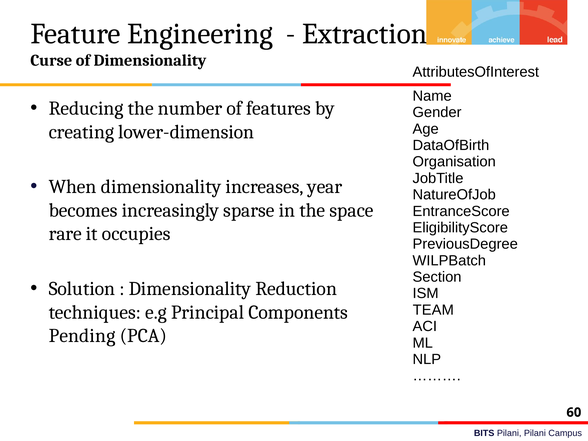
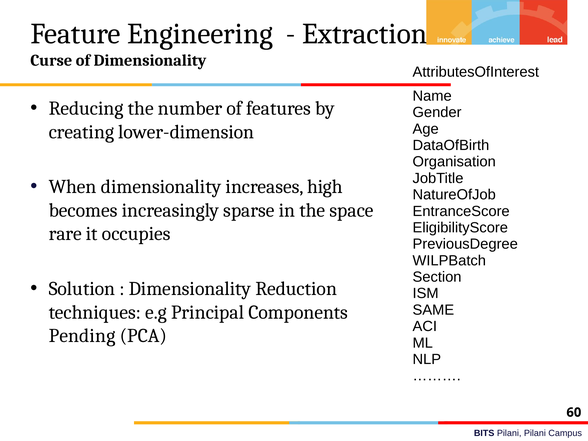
year: year -> high
TEAM: TEAM -> SAME
